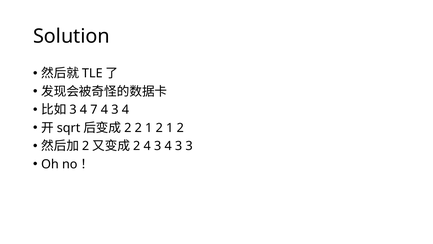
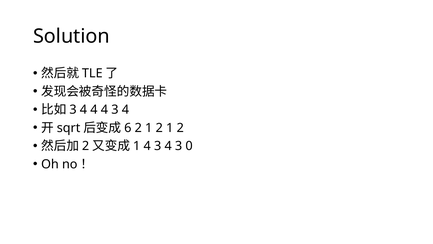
3 4 7: 7 -> 4
2 at (128, 128): 2 -> 6
2 at (137, 146): 2 -> 1
3 3: 3 -> 0
